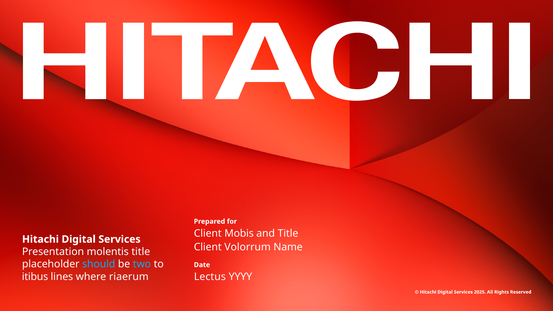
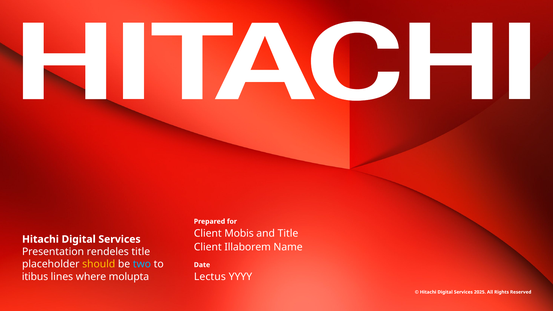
Volorrum: Volorrum -> Illaborem
molentis: molentis -> rendeles
should colour: light blue -> yellow
riaerum: riaerum -> molupta
